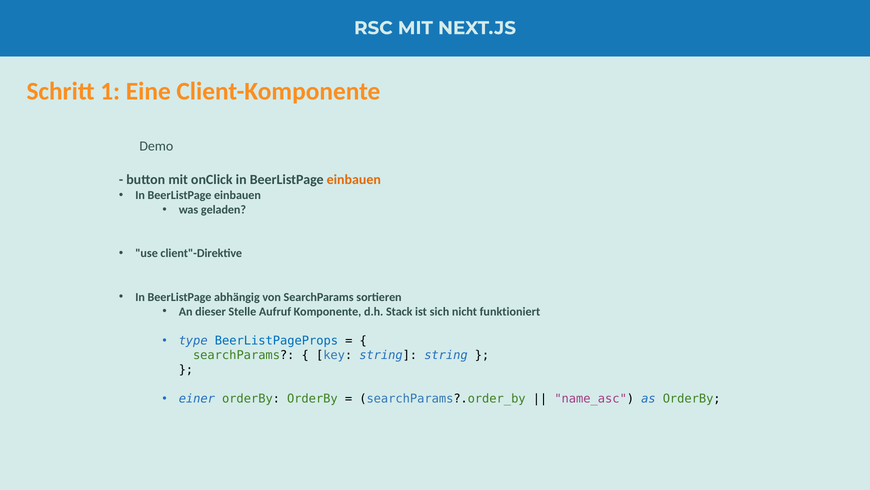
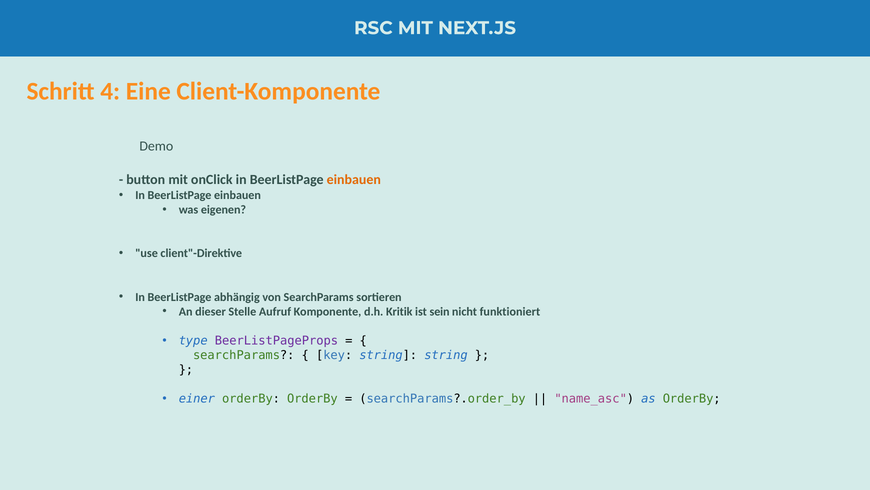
1: 1 -> 4
geladen: geladen -> eigenen
Stack: Stack -> Kritik
sich: sich -> sein
BeerListPageProps colour: blue -> purple
